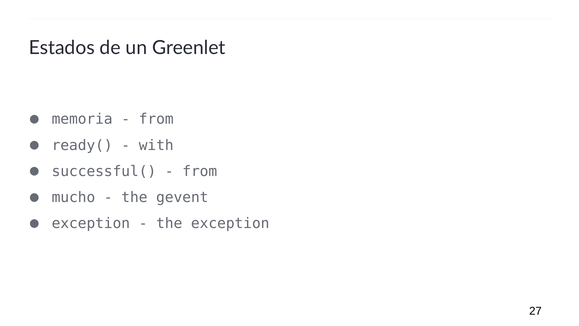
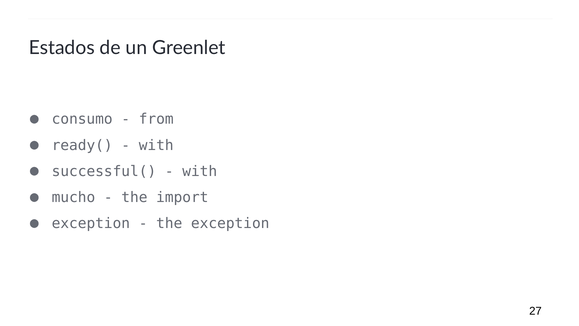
memoria: memoria -> consumo
from at (200, 171): from -> with
gevent: gevent -> import
